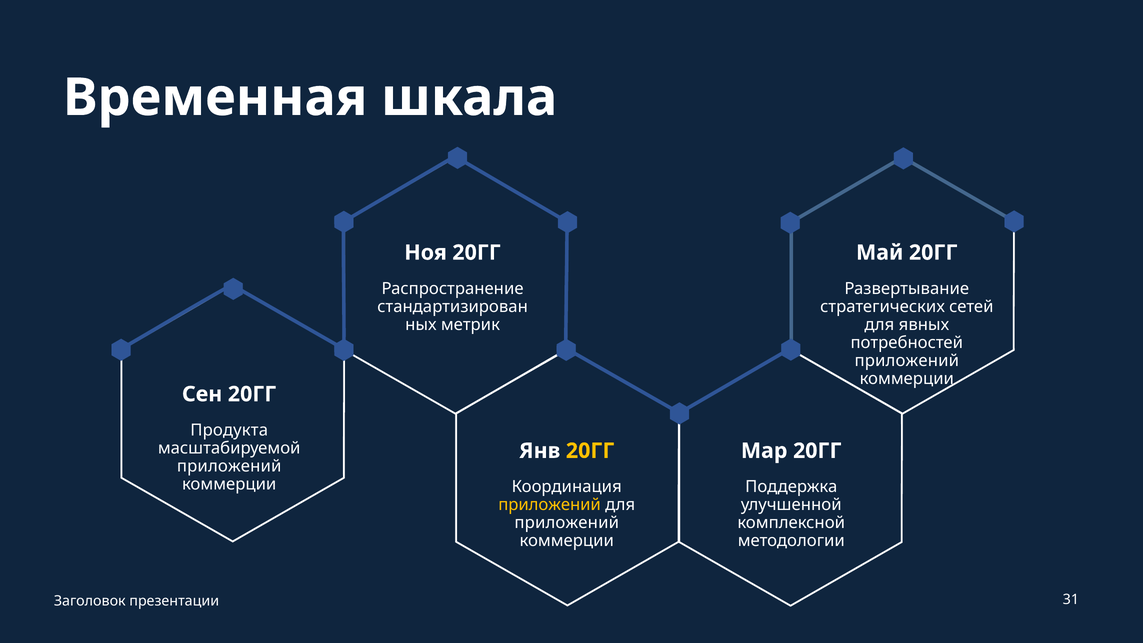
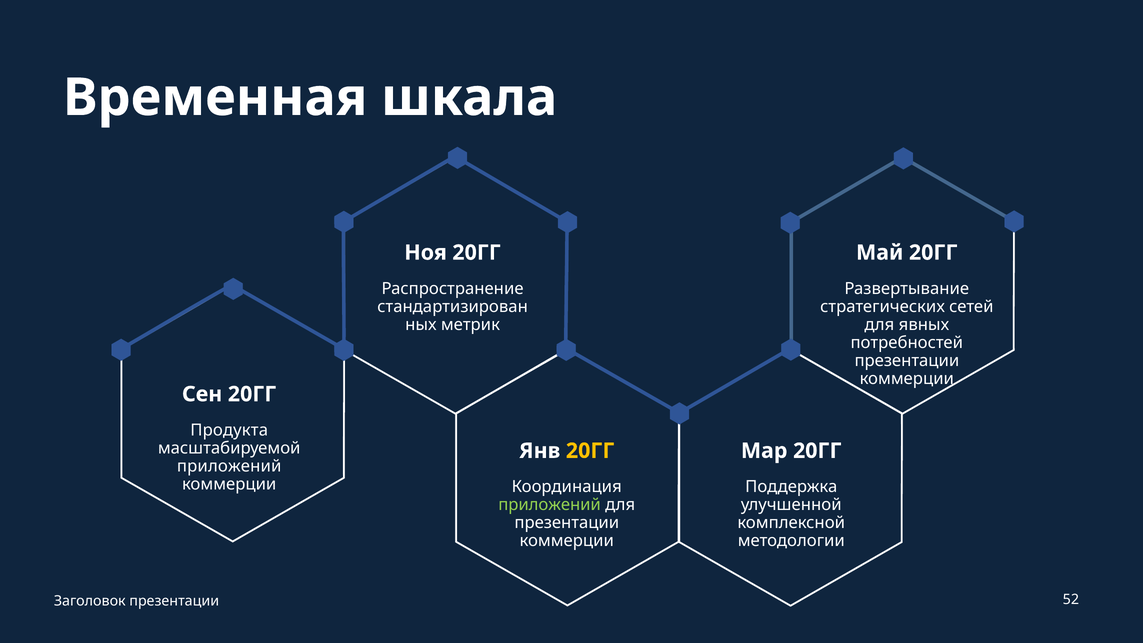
приложений at (907, 361): приложений -> презентации
приложений at (550, 505) colour: yellow -> light green
приложений at (567, 523): приложений -> презентации
31: 31 -> 52
